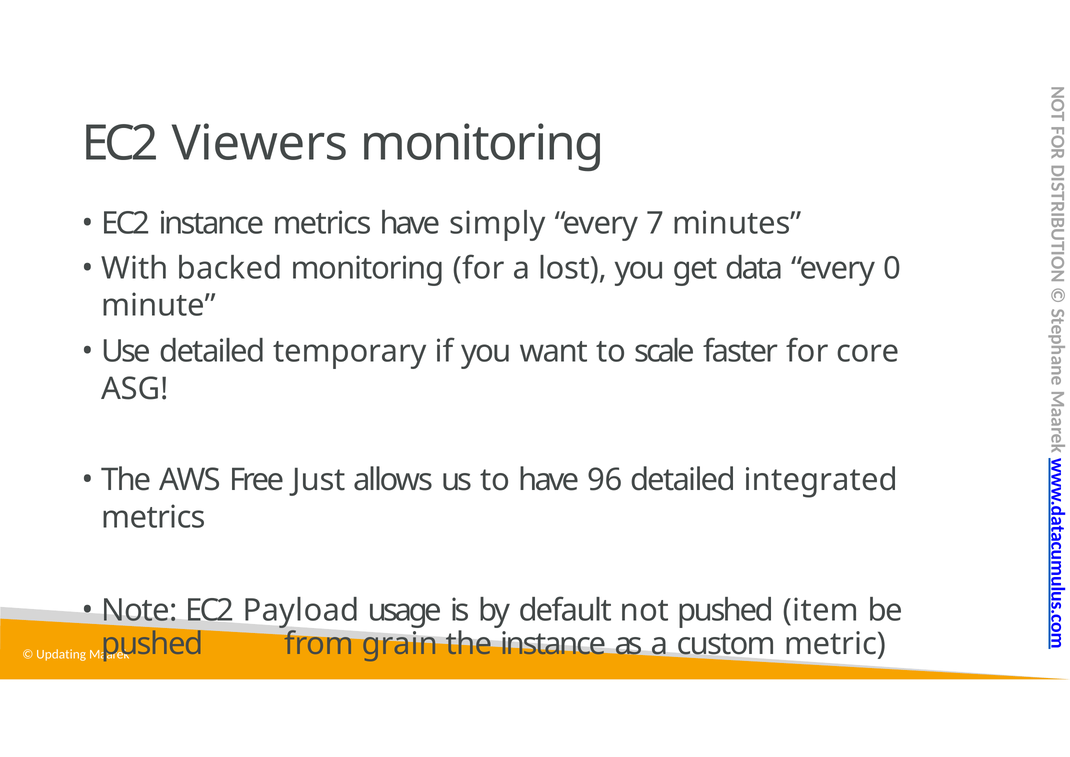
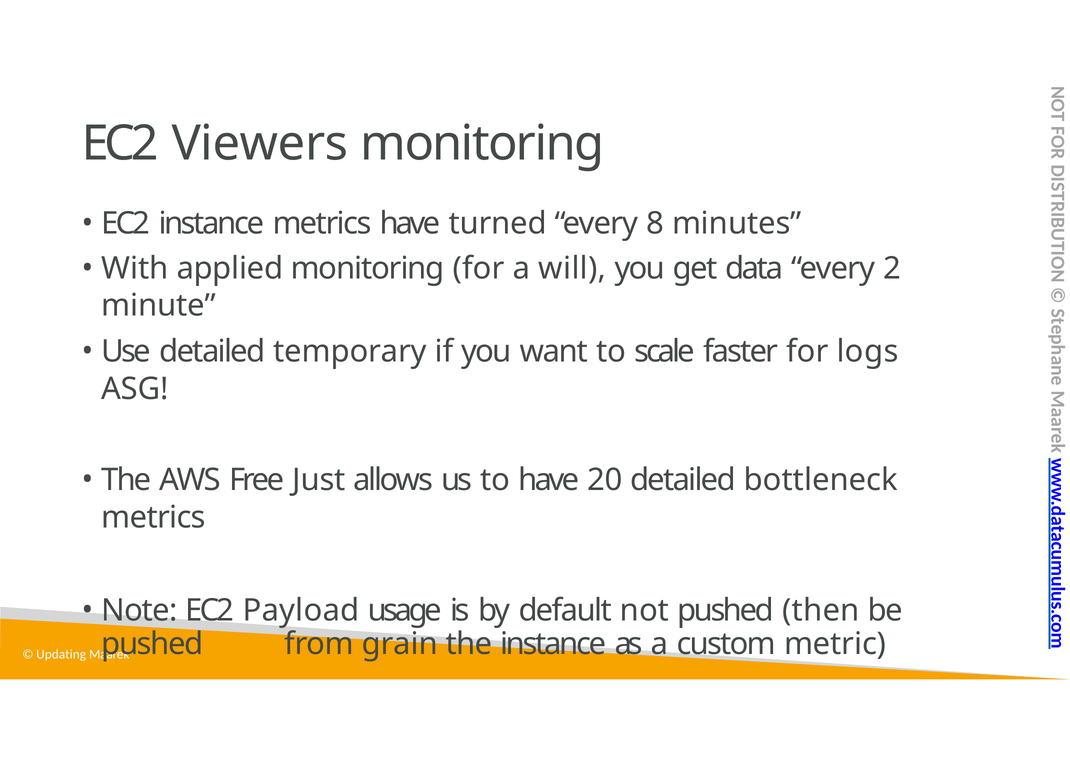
simply: simply -> turned
7: 7 -> 8
backed: backed -> applied
lost: lost -> will
0: 0 -> 2
core: core -> logs
96: 96 -> 20
integrated: integrated -> bottleneck
item: item -> then
